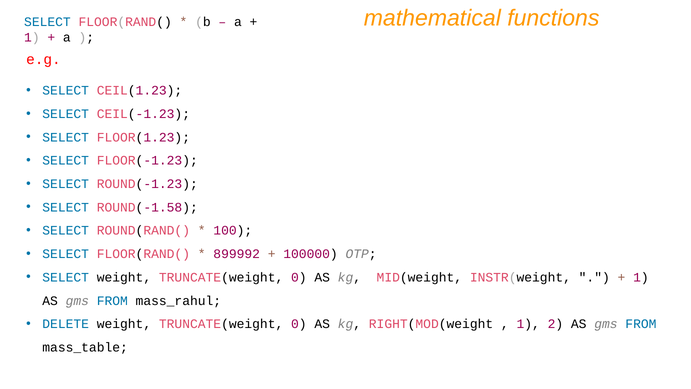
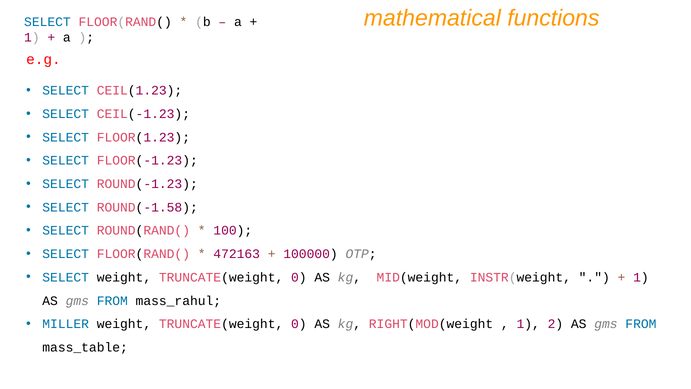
899992: 899992 -> 472163
DELETE: DELETE -> MILLER
